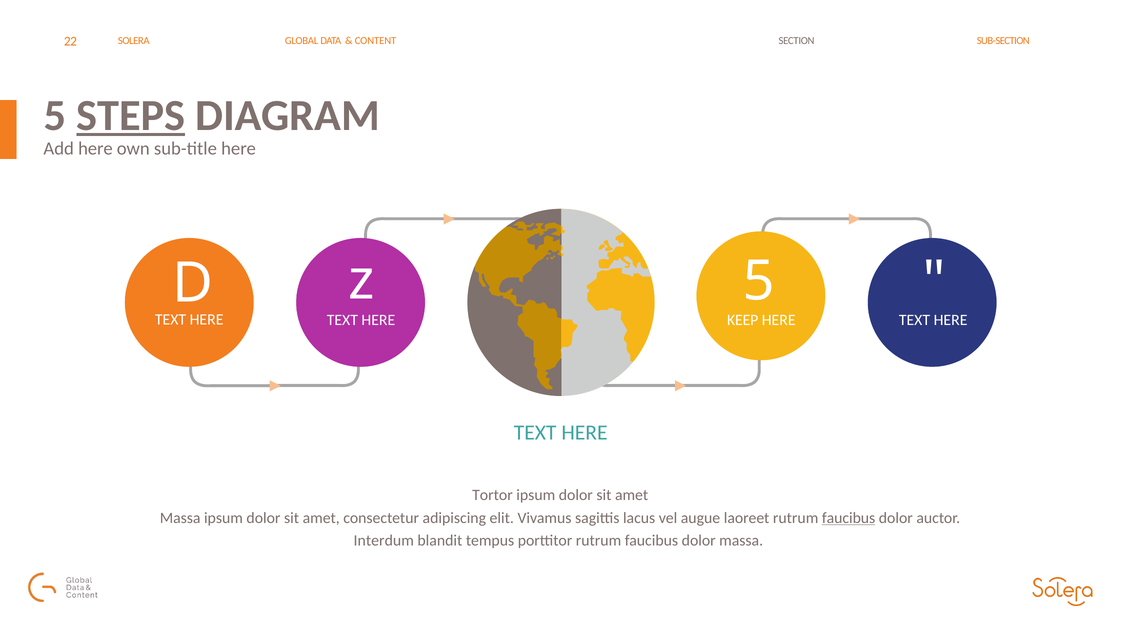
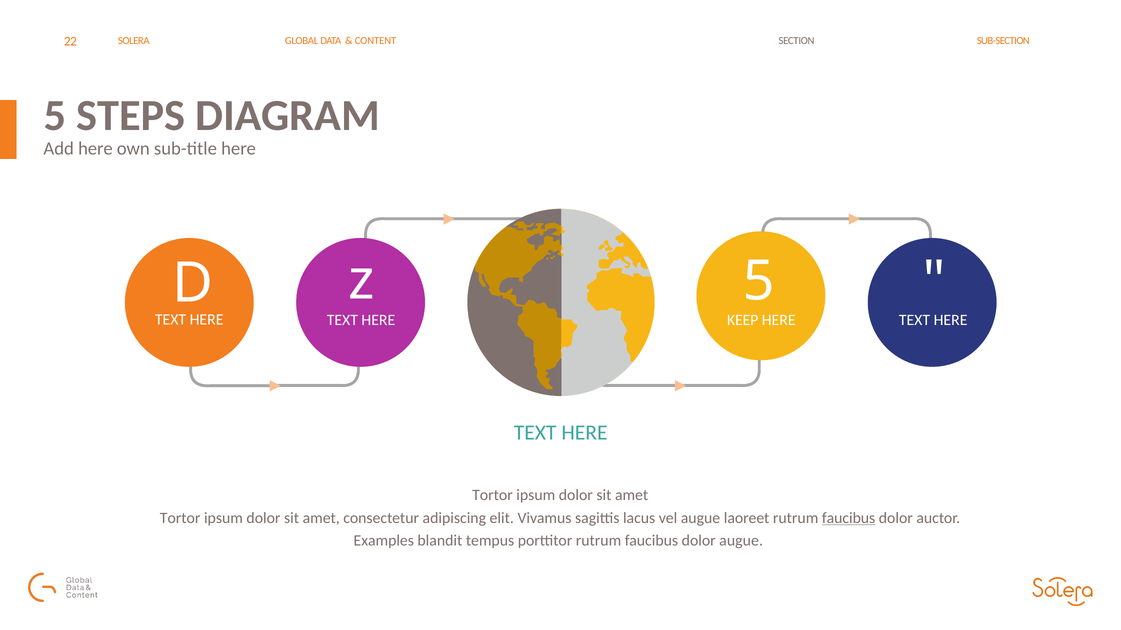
STEPS underline: present -> none
Massa at (180, 518): Massa -> Tortor
Interdum: Interdum -> Examples
dolor massa: massa -> augue
